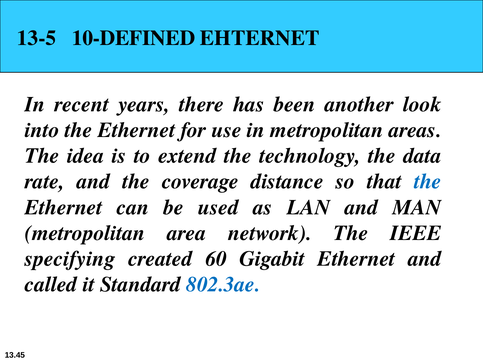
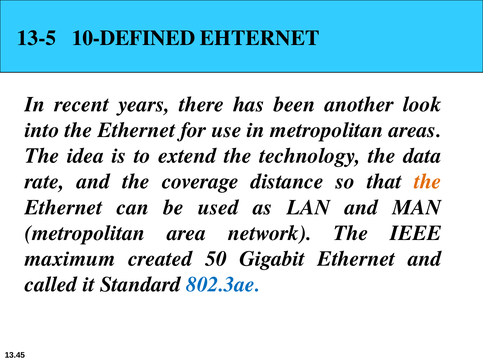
the at (428, 182) colour: blue -> orange
specifying: specifying -> maximum
60: 60 -> 50
